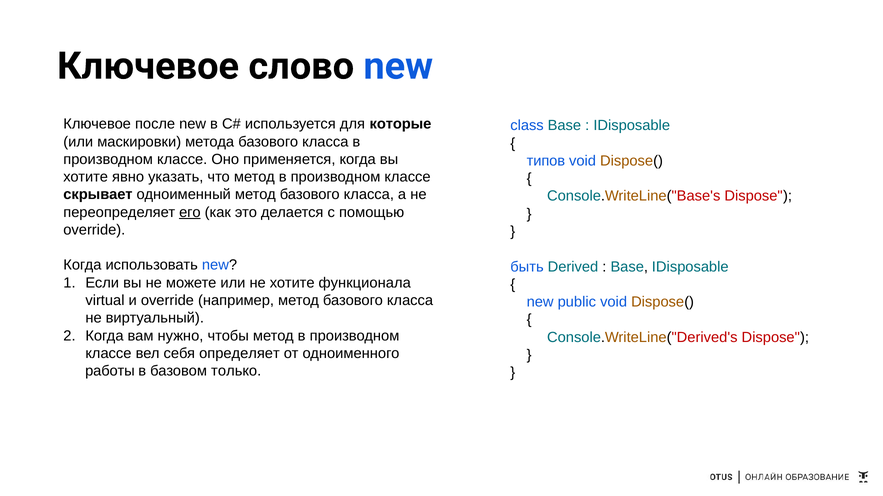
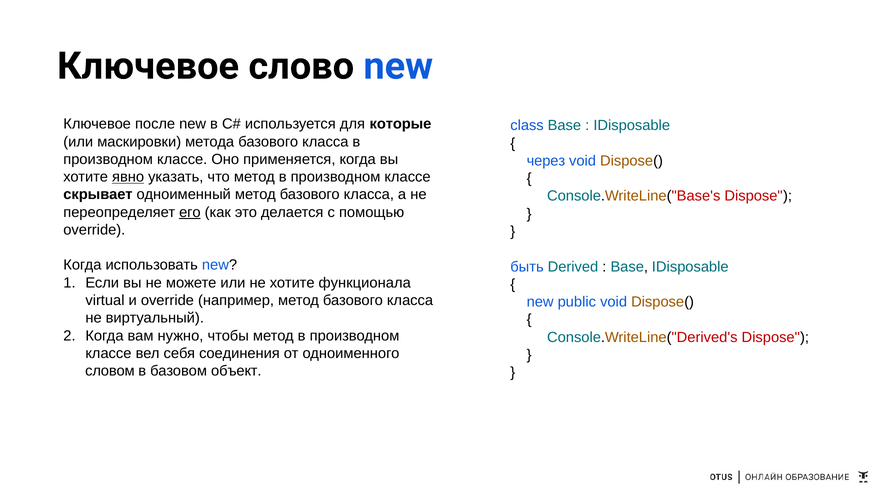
типов: типов -> через
явно underline: none -> present
определяет: определяет -> соединения
работы: работы -> словом
только: только -> объект
